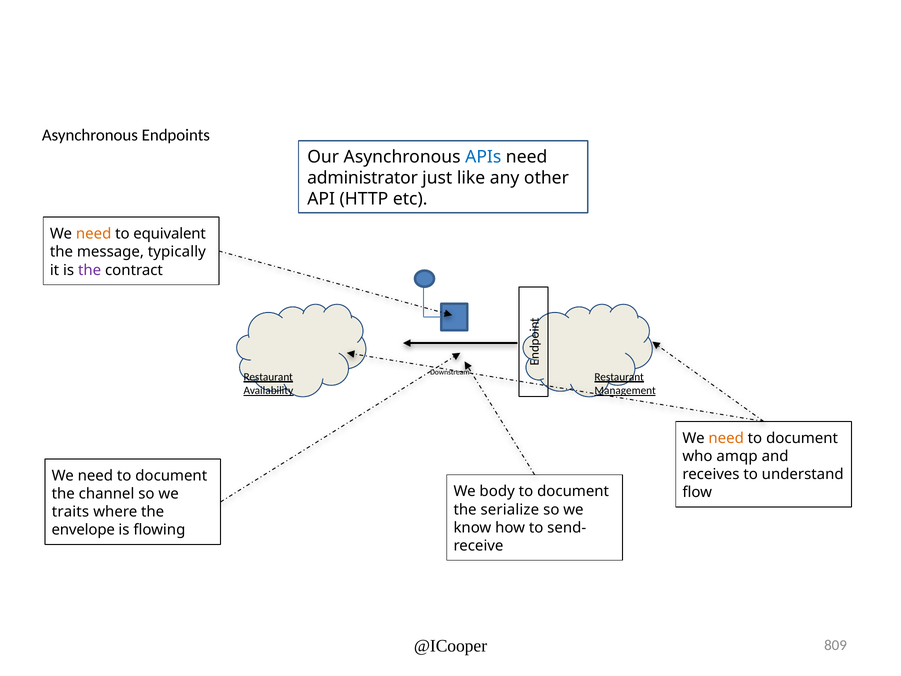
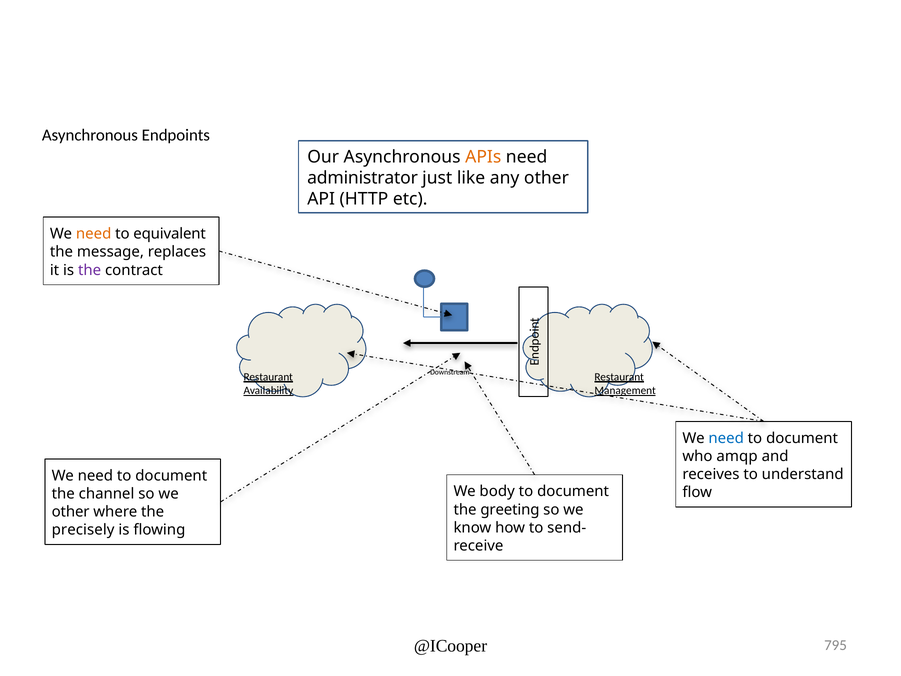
APIs colour: blue -> orange
typically: typically -> replaces
need at (726, 438) colour: orange -> blue
serialize: serialize -> greeting
traits at (70, 512): traits -> other
envelope: envelope -> precisely
809: 809 -> 795
